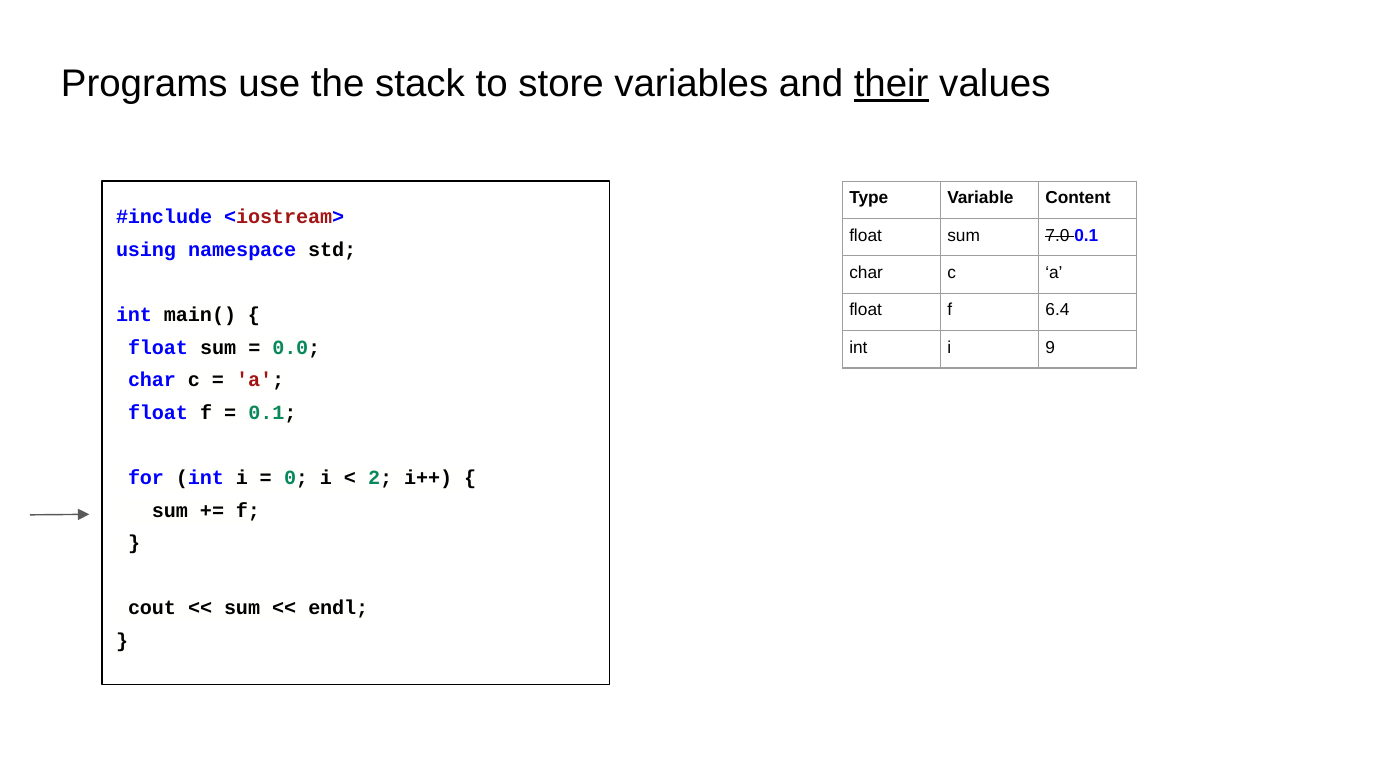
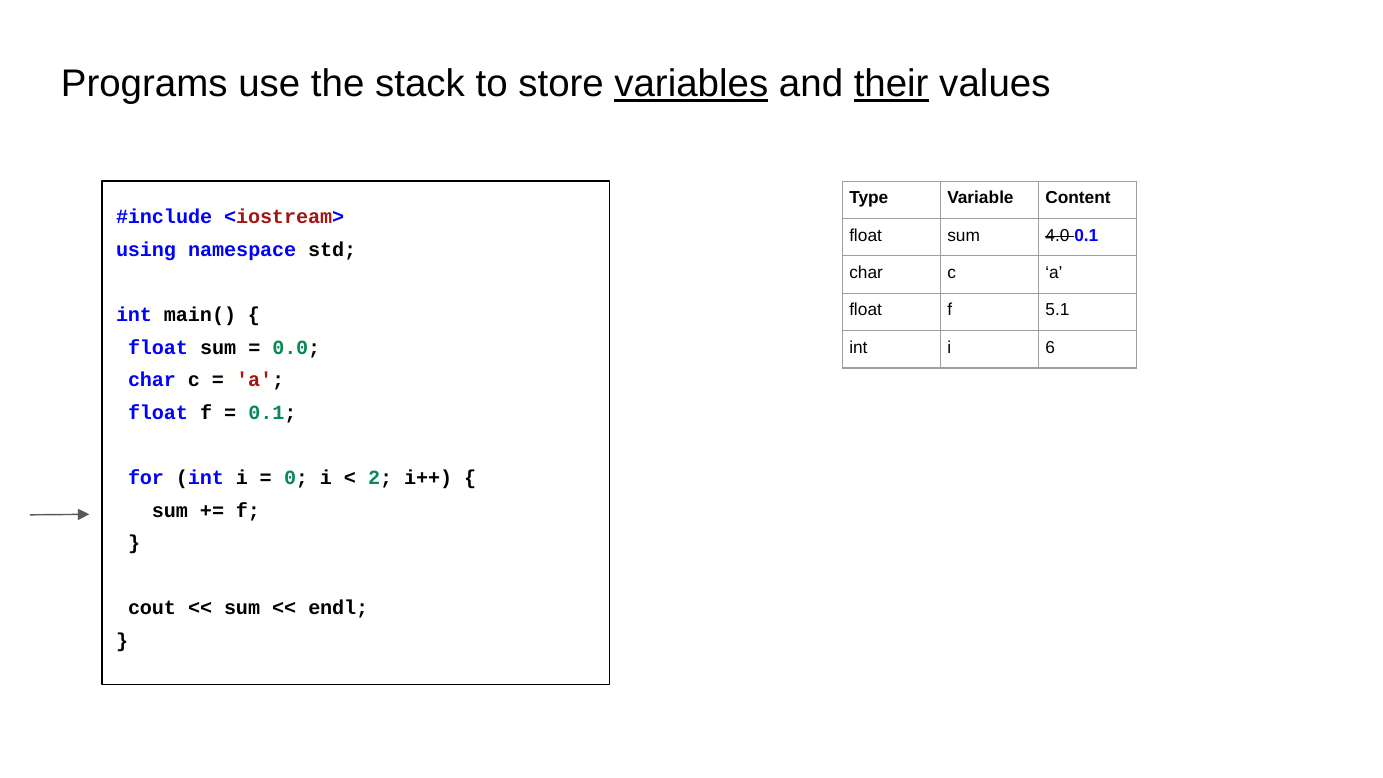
variables underline: none -> present
7.0: 7.0 -> 4.0
6.4: 6.4 -> 5.1
9: 9 -> 6
